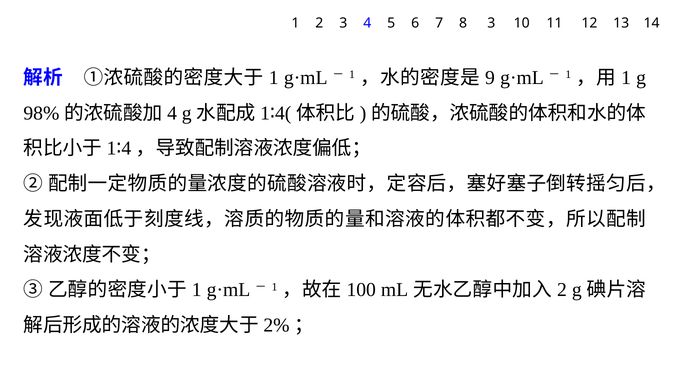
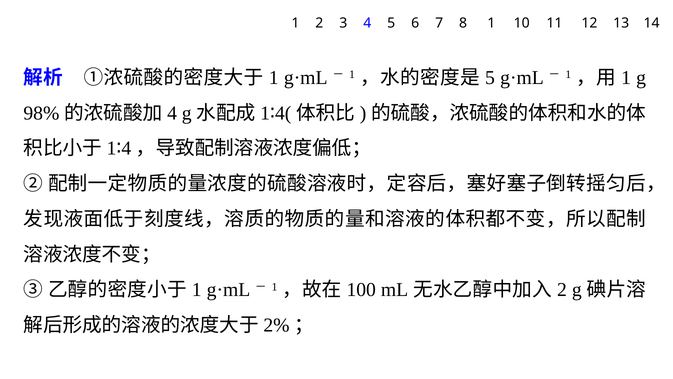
8 3: 3 -> 1
9 at (490, 78): 9 -> 5
